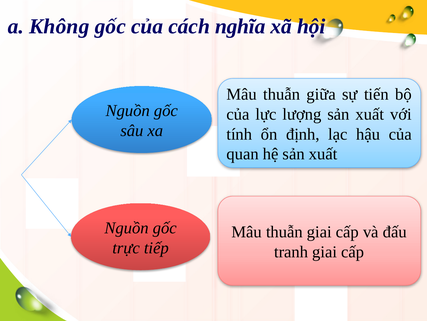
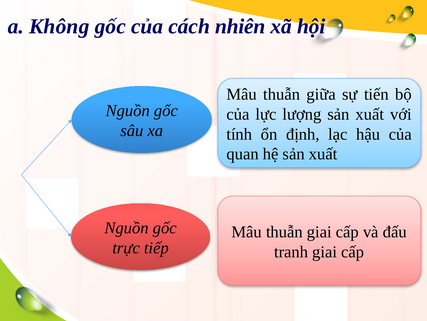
nghĩa: nghĩa -> nhiên
